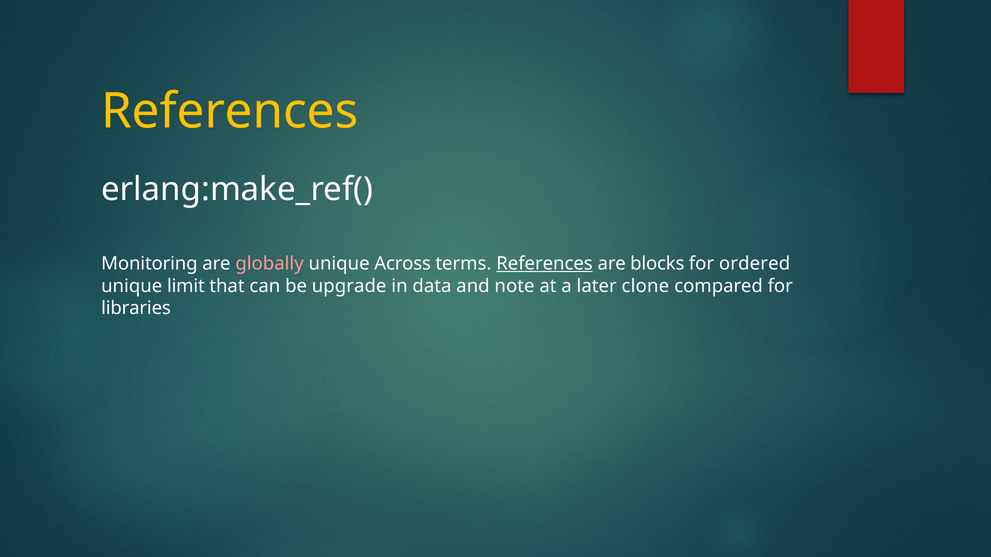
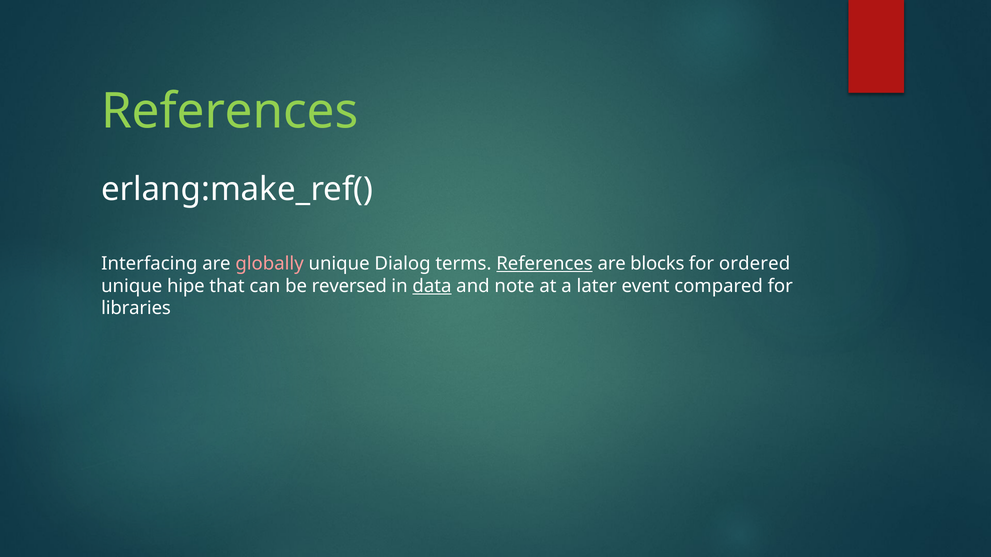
References at (230, 112) colour: yellow -> light green
Monitoring: Monitoring -> Interfacing
Across: Across -> Dialog
limit: limit -> hipe
upgrade: upgrade -> reversed
data underline: none -> present
clone: clone -> event
